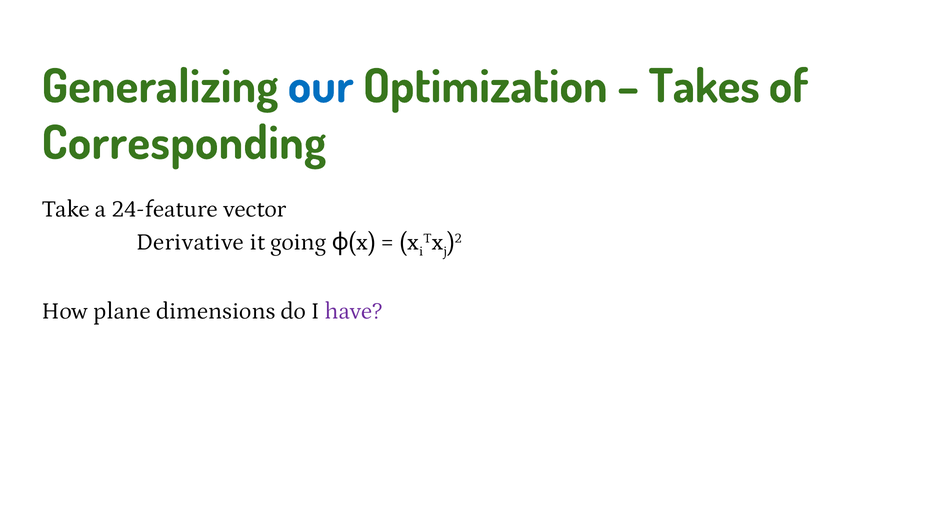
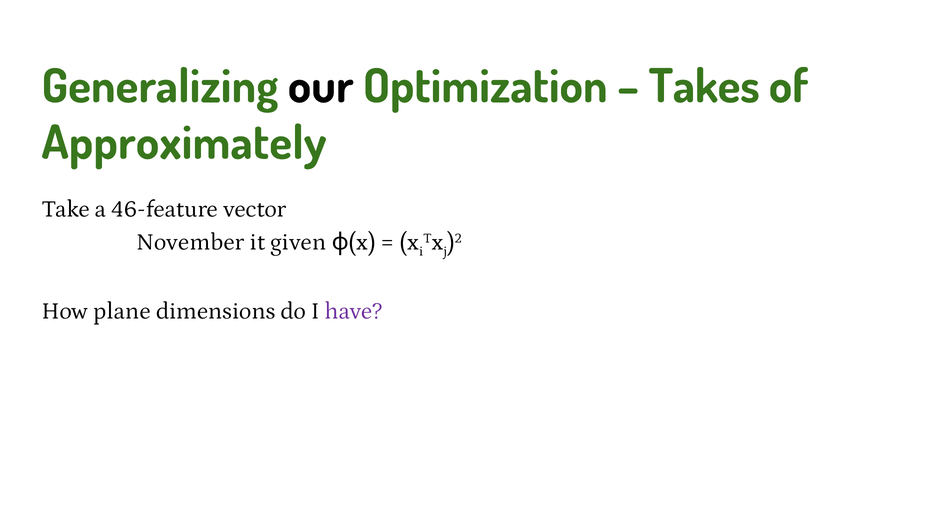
our colour: blue -> black
Corresponding: Corresponding -> Approximately
24-feature: 24-feature -> 46-feature
Derivative: Derivative -> November
going: going -> given
